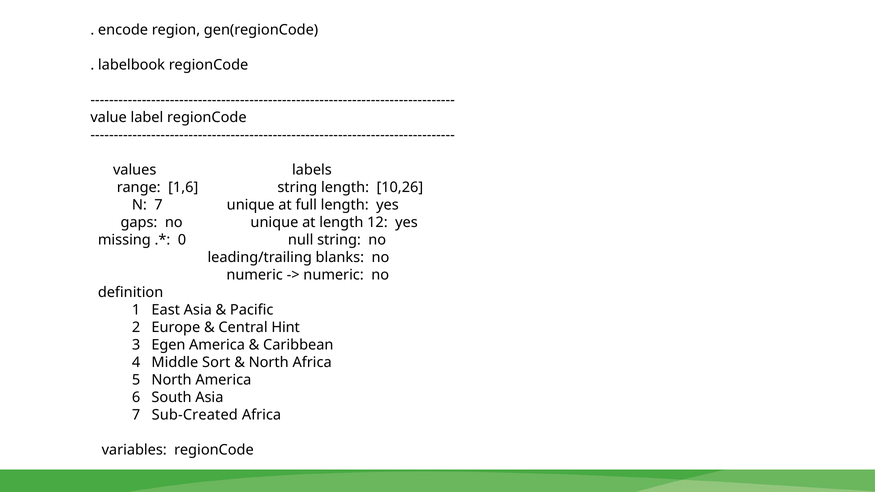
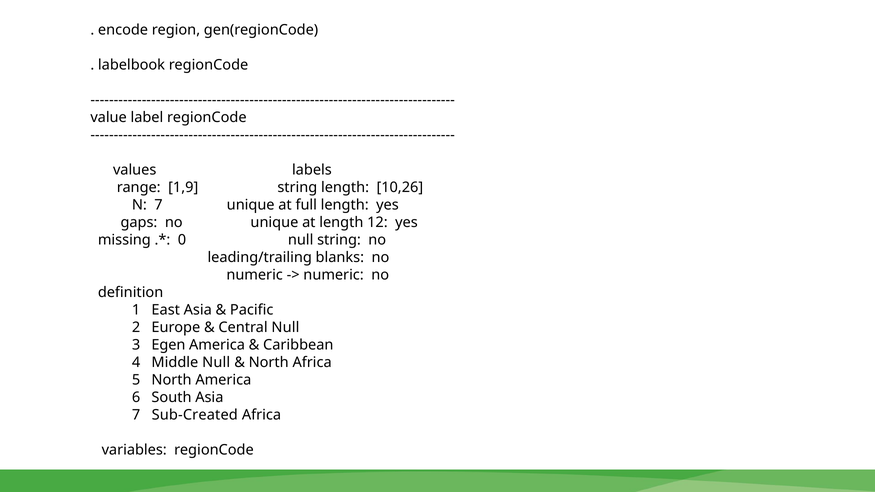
1,6: 1,6 -> 1,9
Central Hint: Hint -> Null
Middle Sort: Sort -> Null
